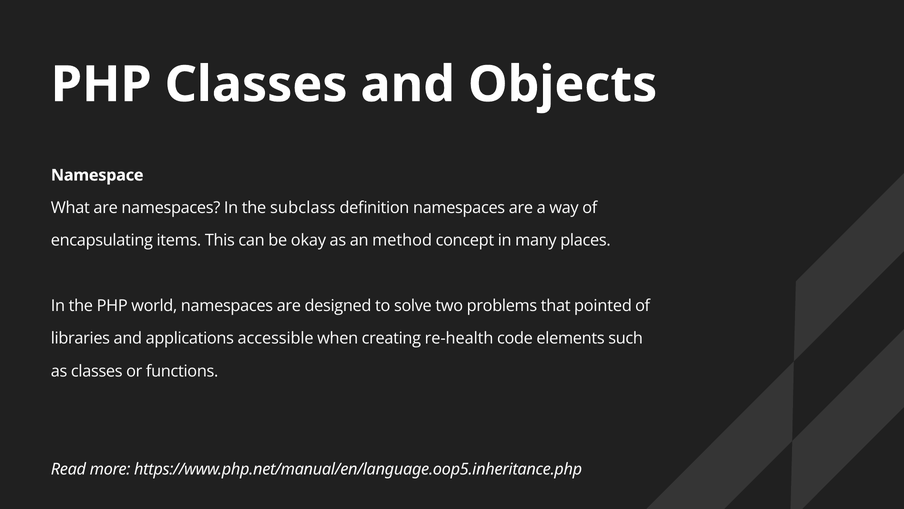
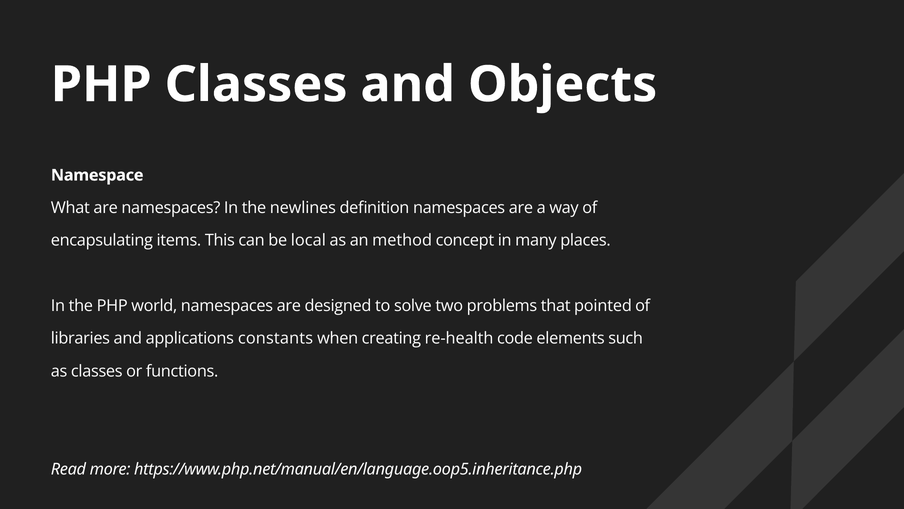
subclass: subclass -> newlines
okay: okay -> local
accessible: accessible -> constants
